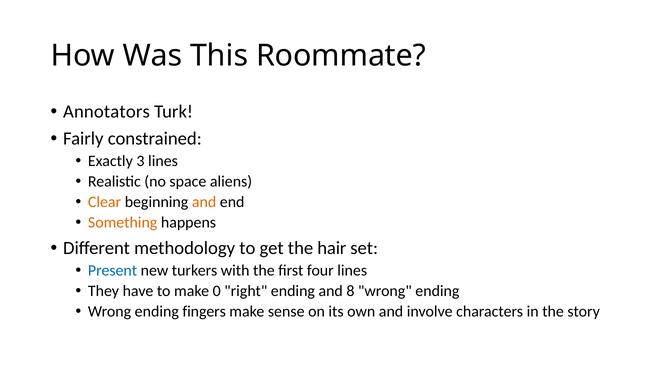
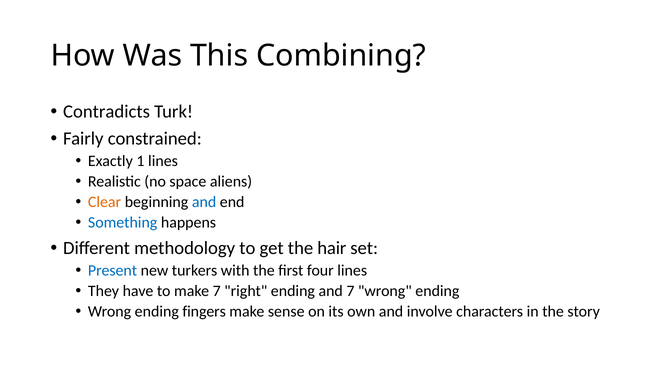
Roommate: Roommate -> Combining
Annotators: Annotators -> Contradicts
3: 3 -> 1
and at (204, 202) colour: orange -> blue
Something colour: orange -> blue
make 0: 0 -> 7
and 8: 8 -> 7
